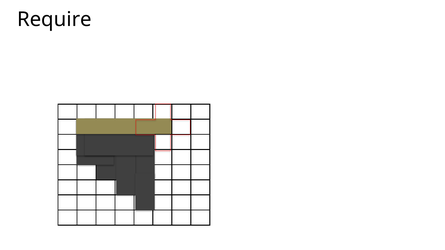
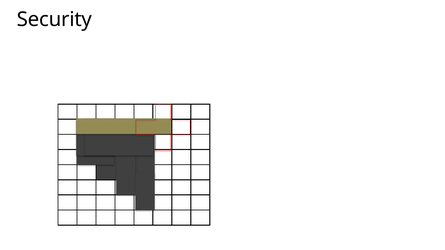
Require: Require -> Security
